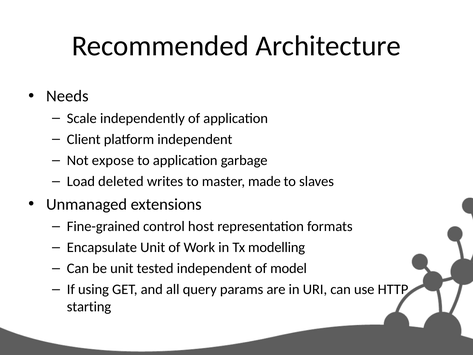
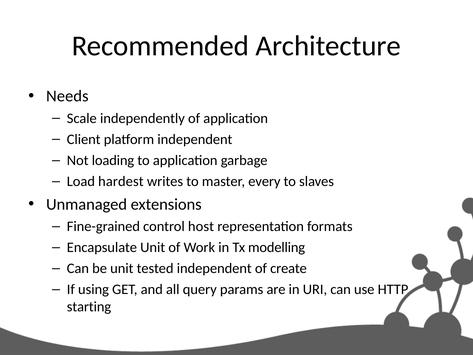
expose: expose -> loading
deleted: deleted -> hardest
made: made -> every
model: model -> create
